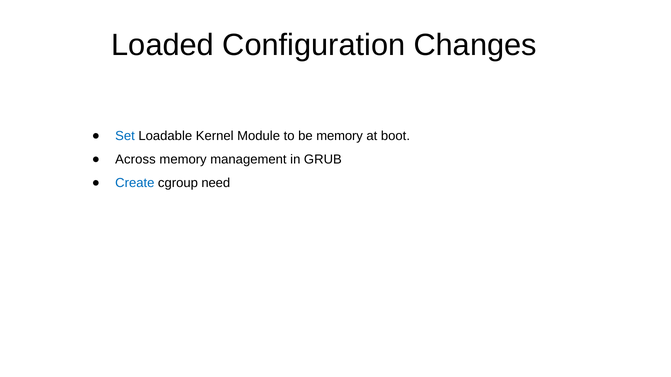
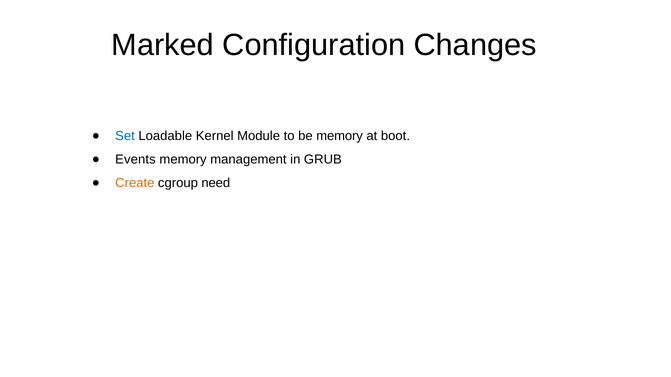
Loaded: Loaded -> Marked
Across: Across -> Events
Create colour: blue -> orange
